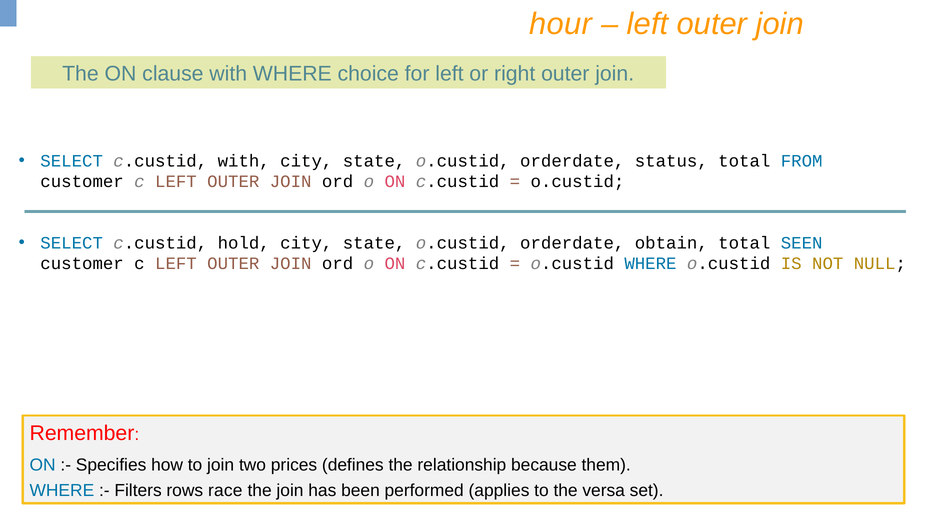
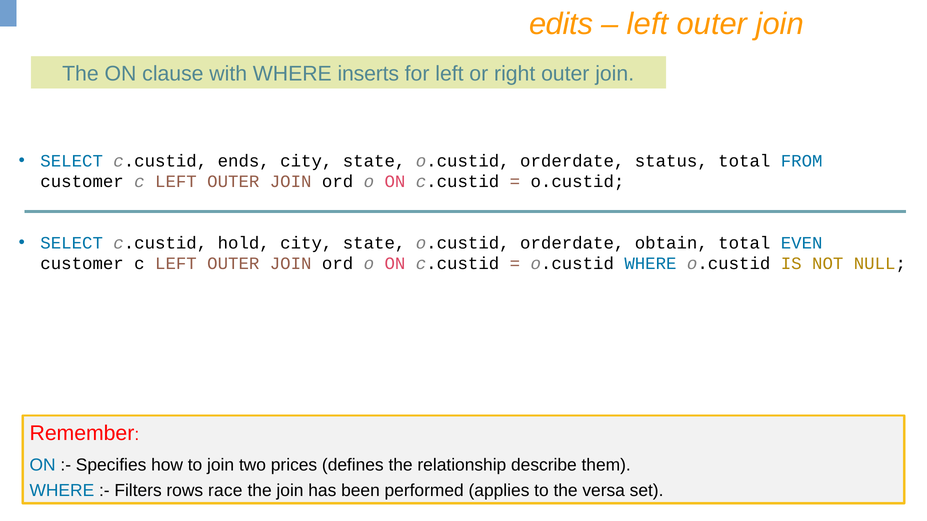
hour: hour -> edits
choice: choice -> inserts
c.custid with: with -> ends
SEEN: SEEN -> EVEN
because: because -> describe
